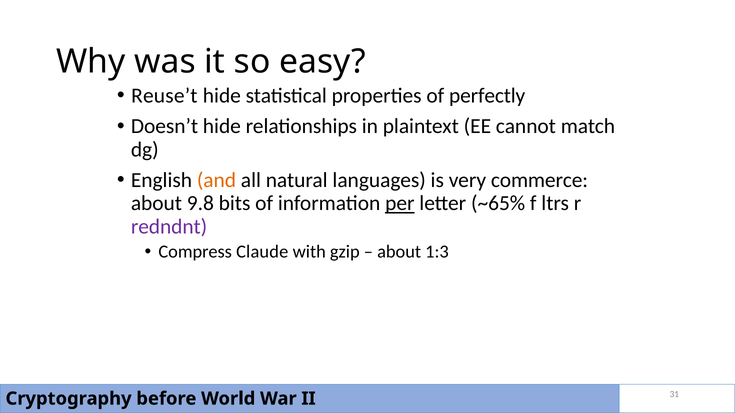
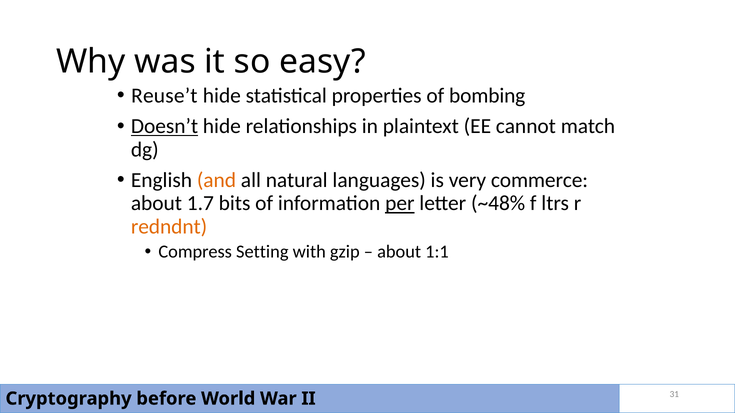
perfectly: perfectly -> bombing
Doesn’t underline: none -> present
9.8: 9.8 -> 1.7
~65%: ~65% -> ~48%
redndnt colour: purple -> orange
Claude: Claude -> Setting
1:3: 1:3 -> 1:1
